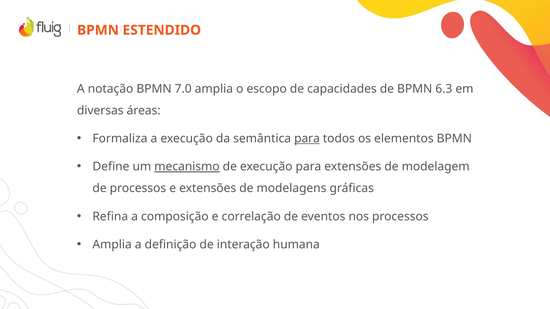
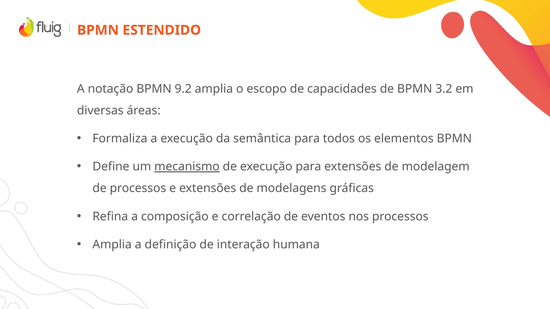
7.0: 7.0 -> 9.2
6.3: 6.3 -> 3.2
para at (307, 139) underline: present -> none
